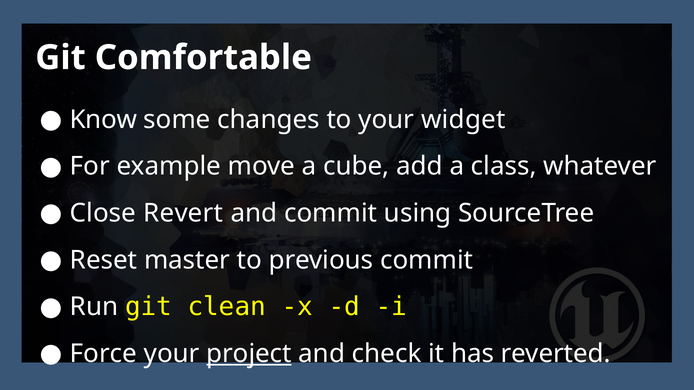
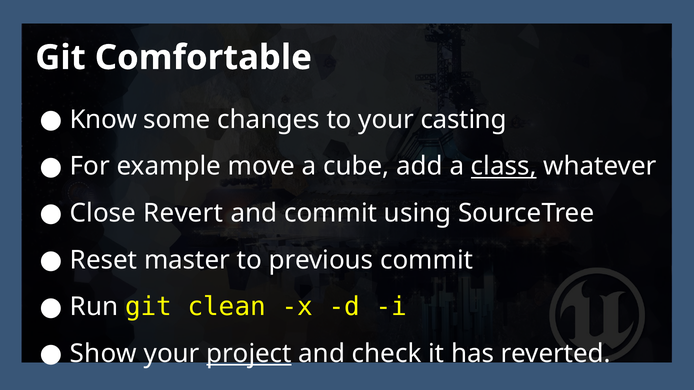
widget: widget -> casting
class underline: none -> present
Force: Force -> Show
